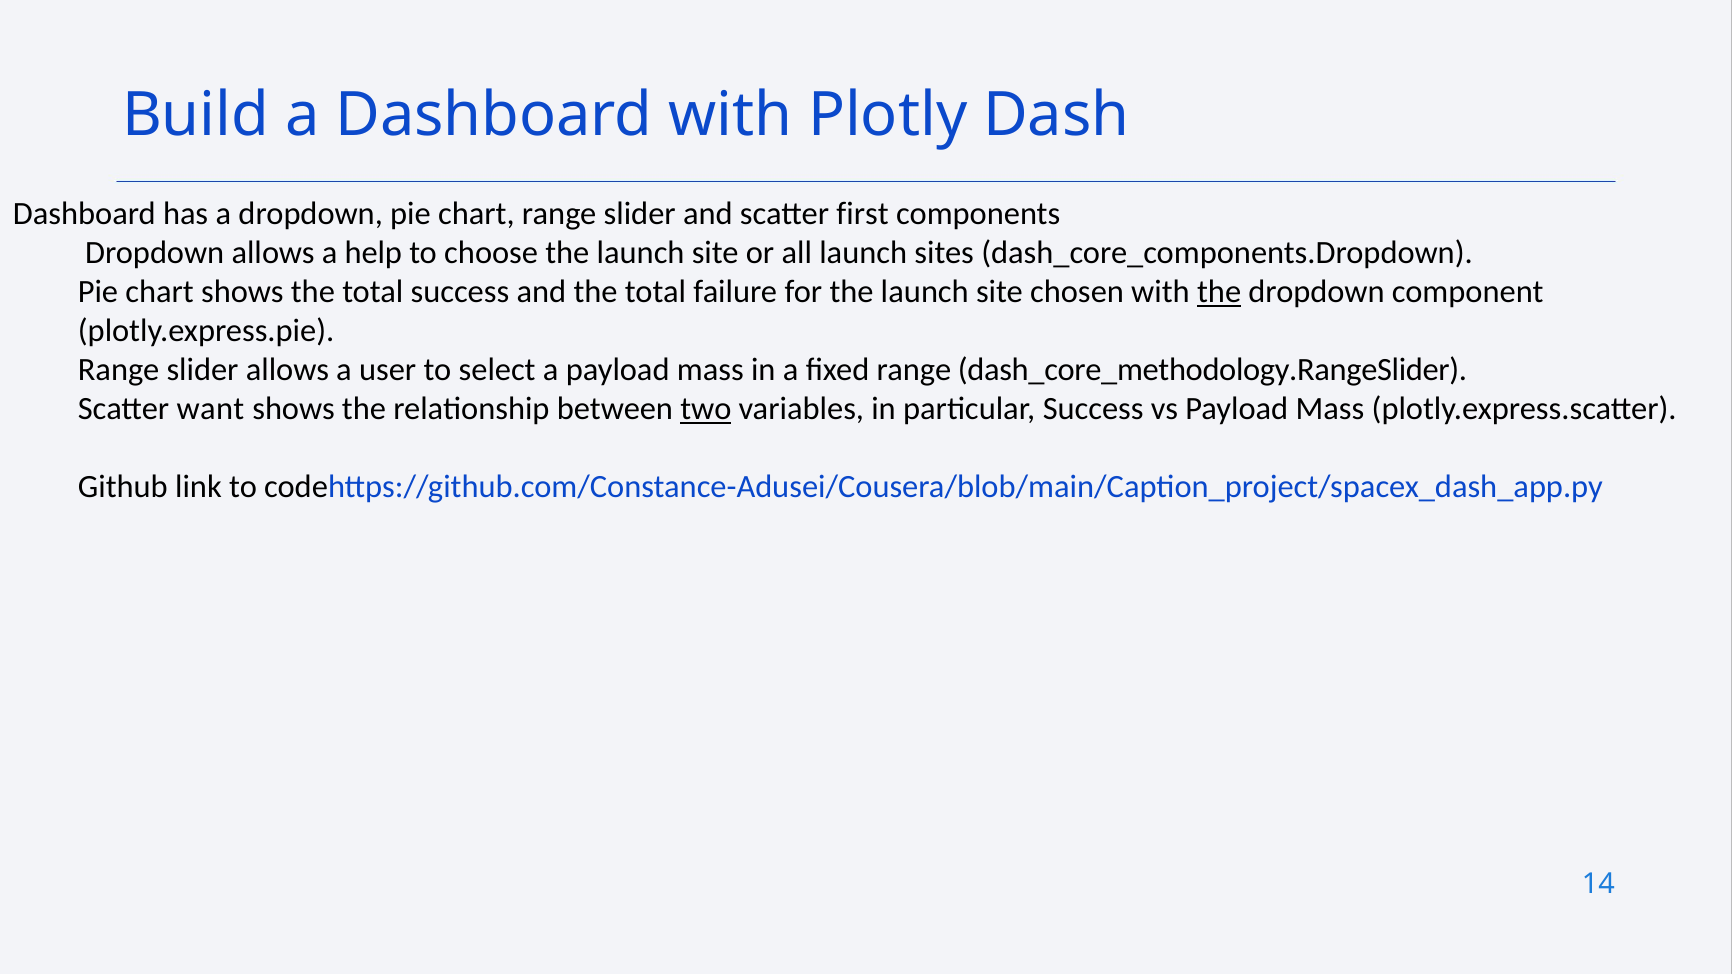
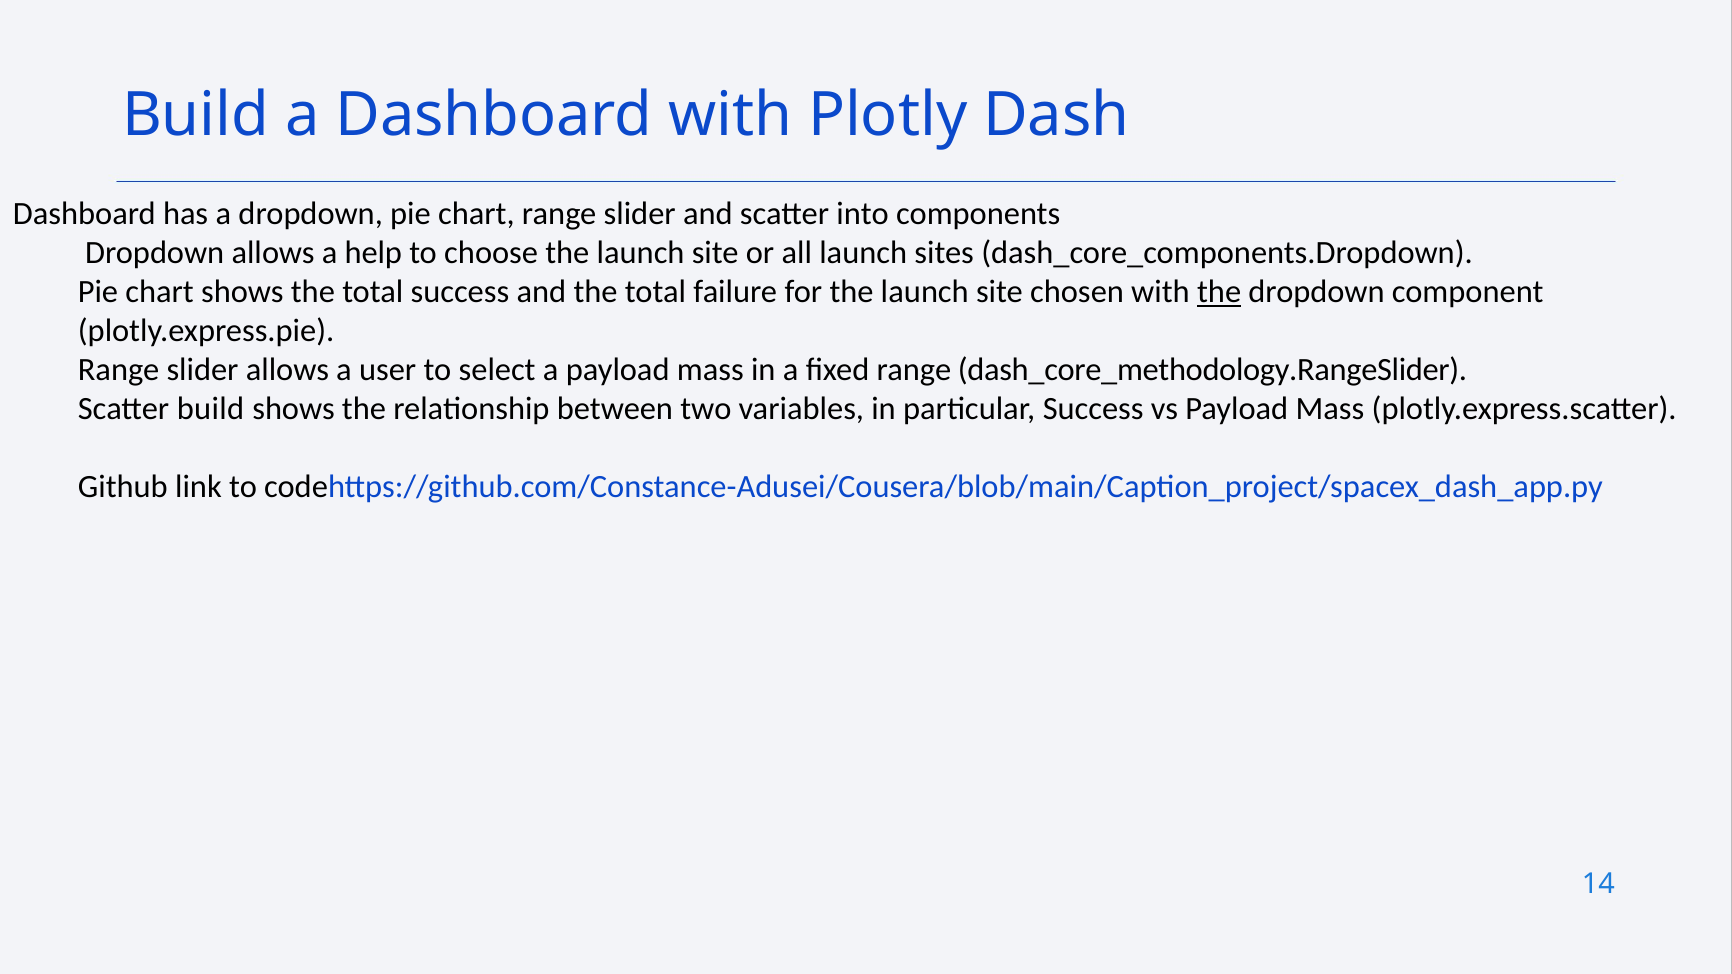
first: first -> into
Scatter want: want -> build
two underline: present -> none
